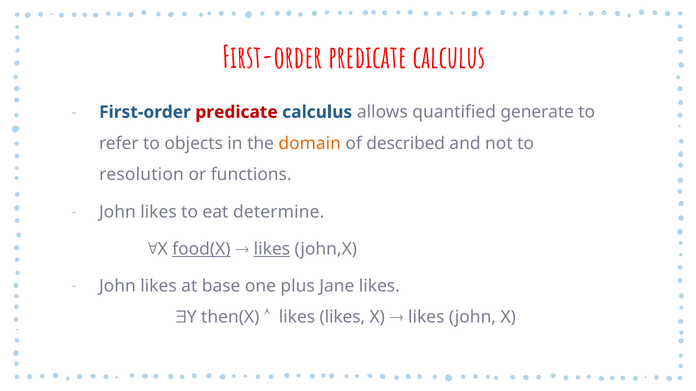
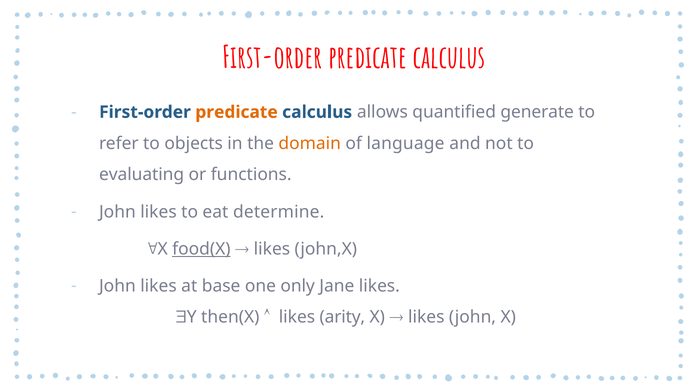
predicate at (237, 112) colour: red -> orange
described: described -> language
resolution: resolution -> evaluating
likes at (272, 249) underline: present -> none
plus: plus -> only
likes likes: likes -> arity
